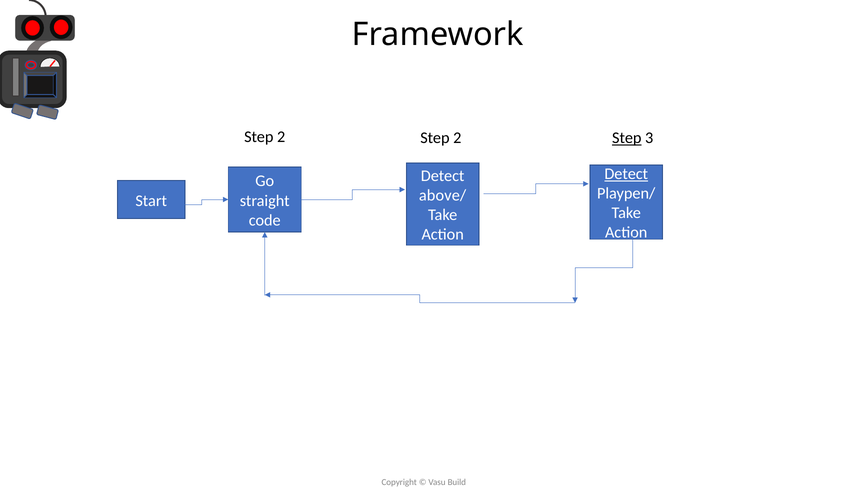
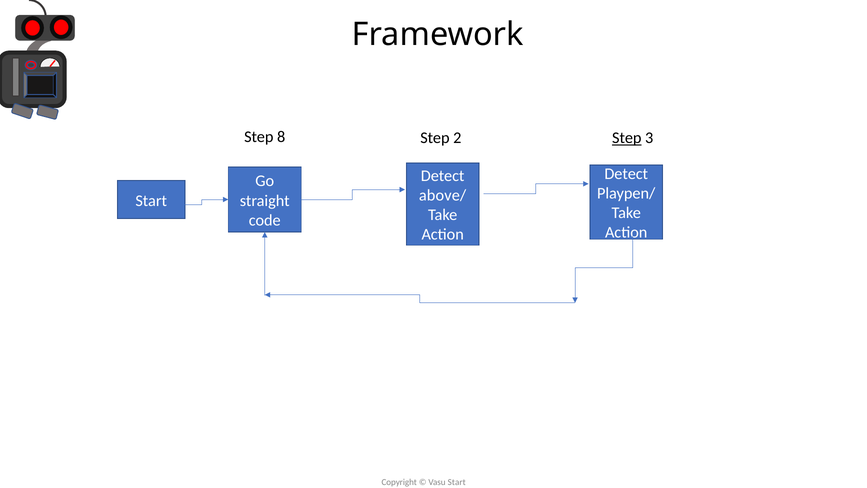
2 at (281, 137): 2 -> 8
Detect at (626, 174) underline: present -> none
Vasu Build: Build -> Start
